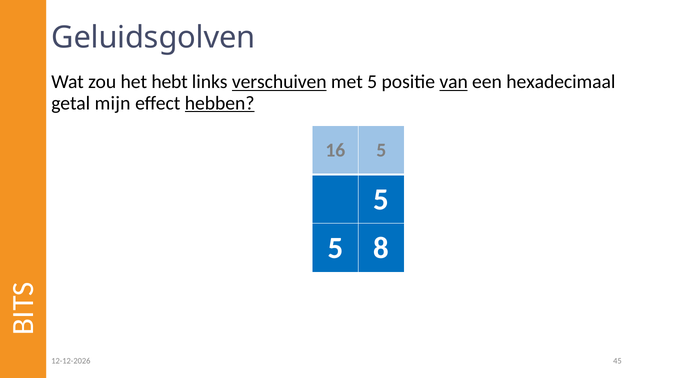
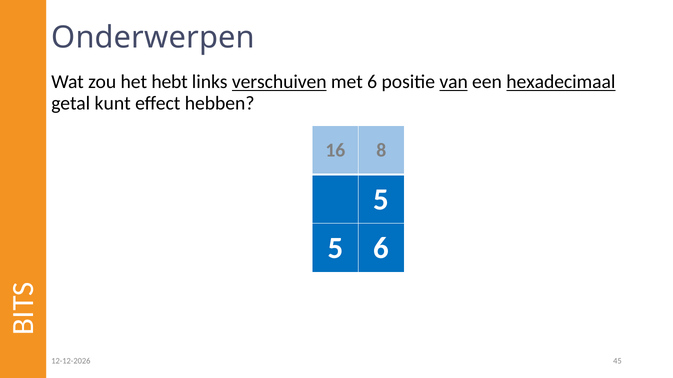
Geluidsgolven: Geluidsgolven -> Onderwerpen
met 5: 5 -> 6
hexadecimaal underline: none -> present
mijn: mijn -> kunt
hebben underline: present -> none
16 5: 5 -> 8
5 8: 8 -> 6
